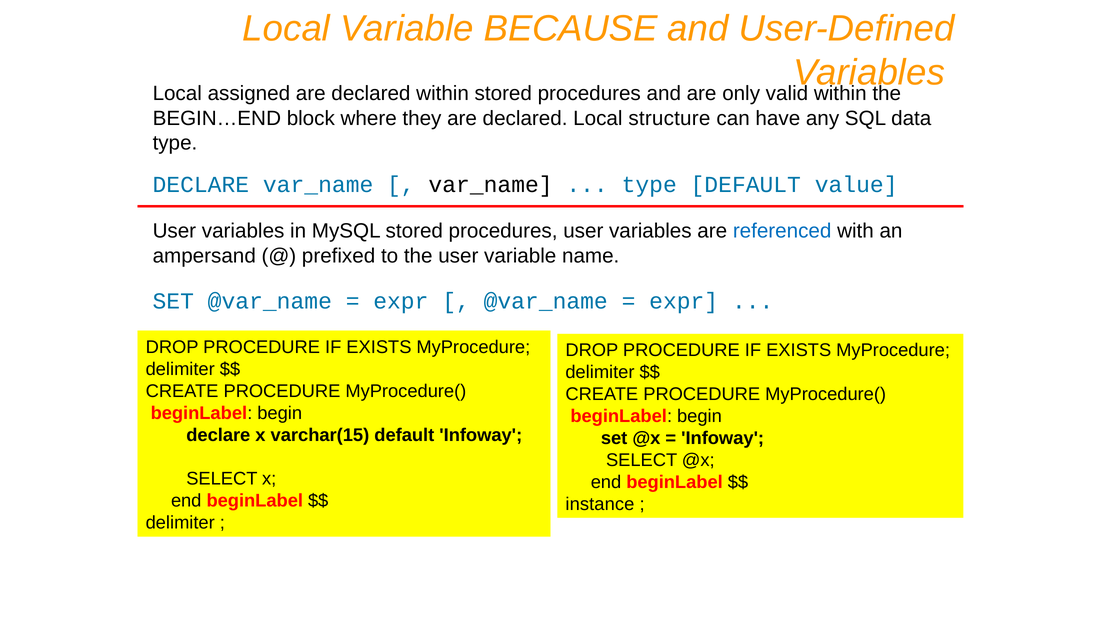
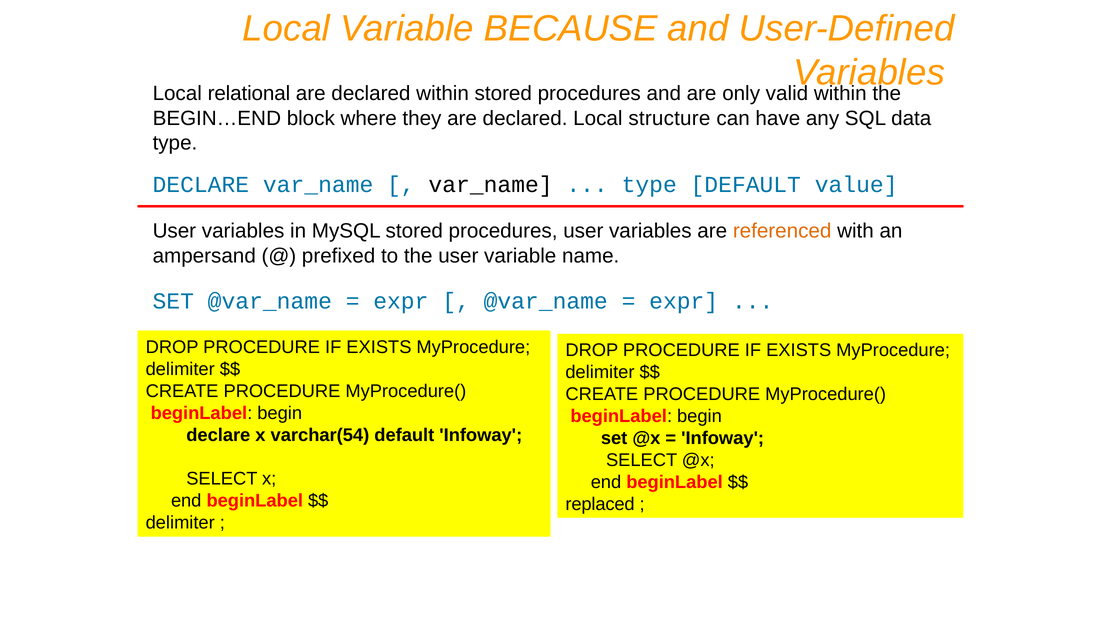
assigned: assigned -> relational
referenced colour: blue -> orange
varchar(15: varchar(15 -> varchar(54
instance: instance -> replaced
